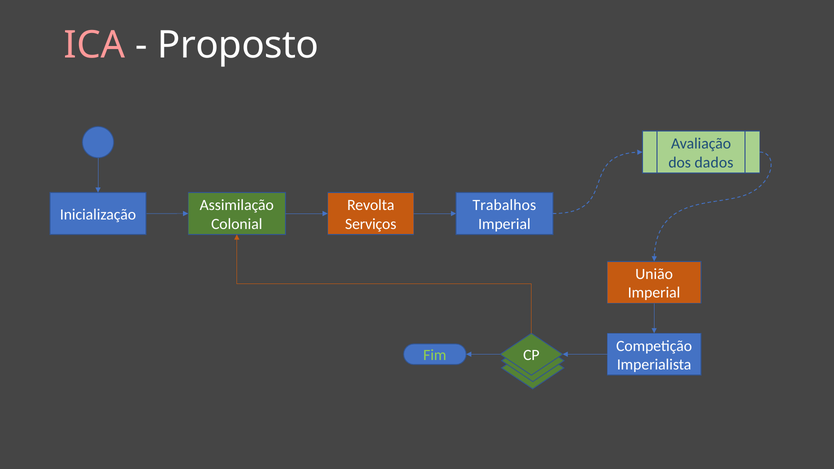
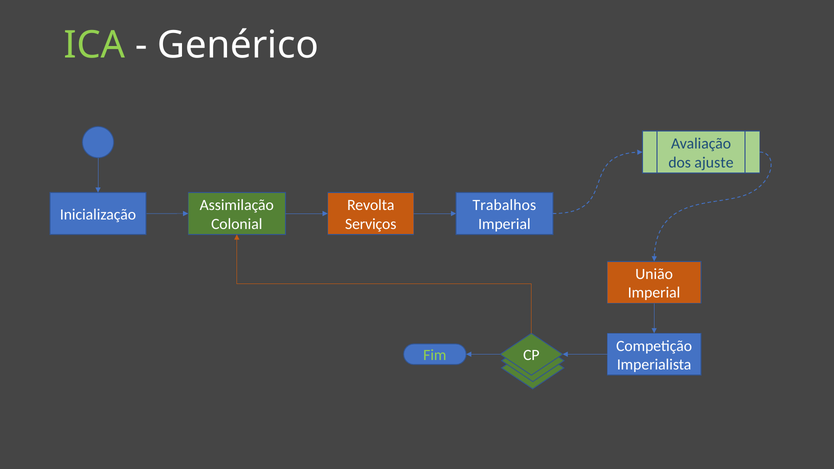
ICA colour: pink -> light green
Proposto: Proposto -> Genérico
dados: dados -> ajuste
